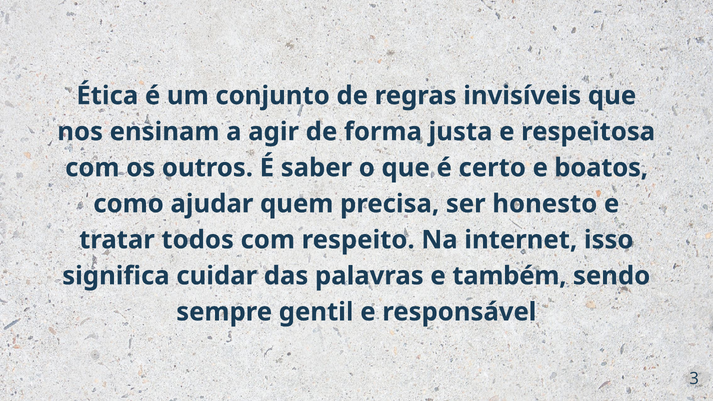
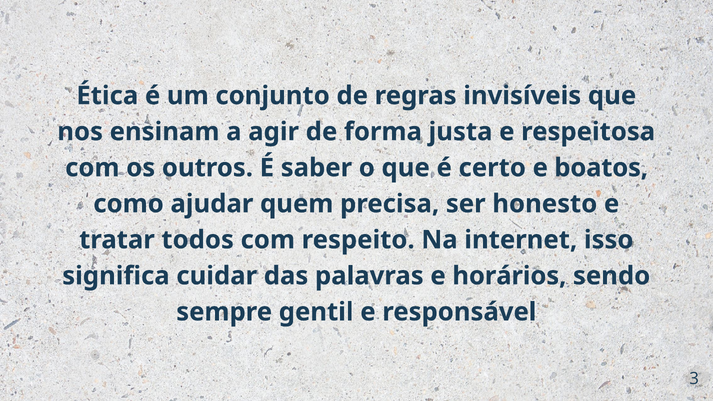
também: também -> horários
